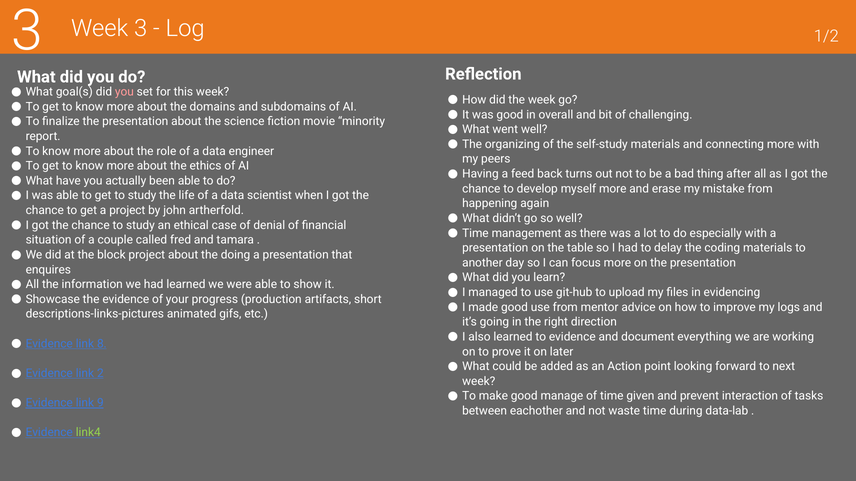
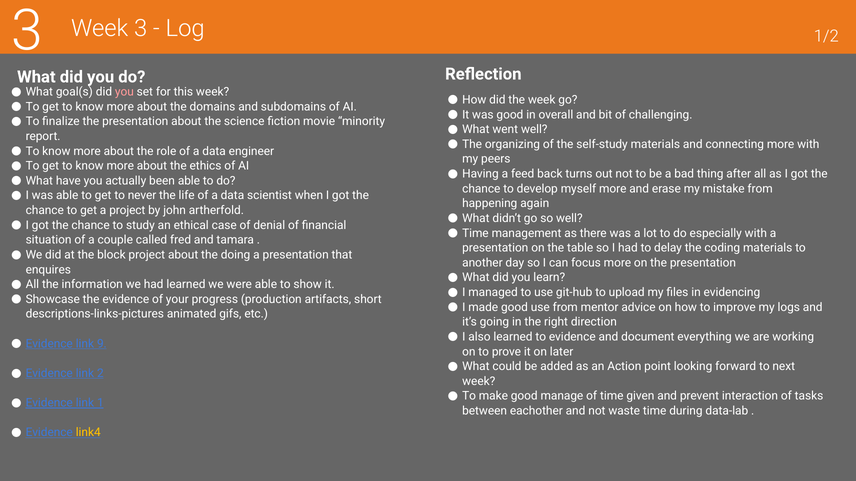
get to study: study -> never
8: 8 -> 9
9: 9 -> 1
link4 colour: light green -> yellow
